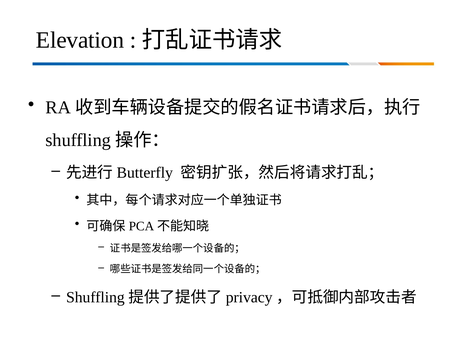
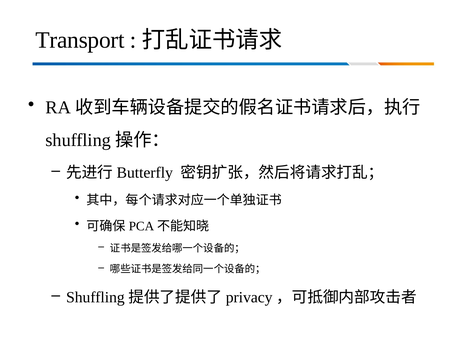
Elevation: Elevation -> Transport
